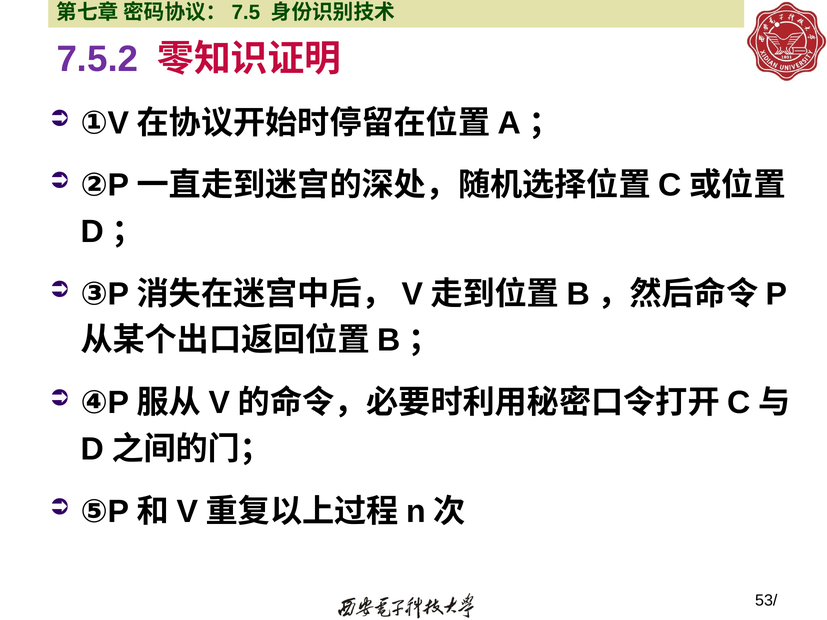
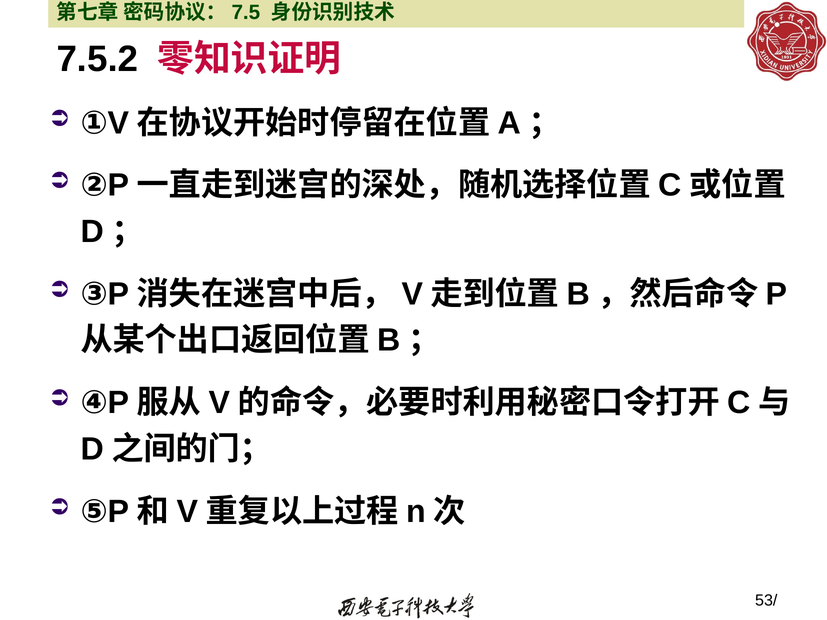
7.5.2 colour: purple -> black
